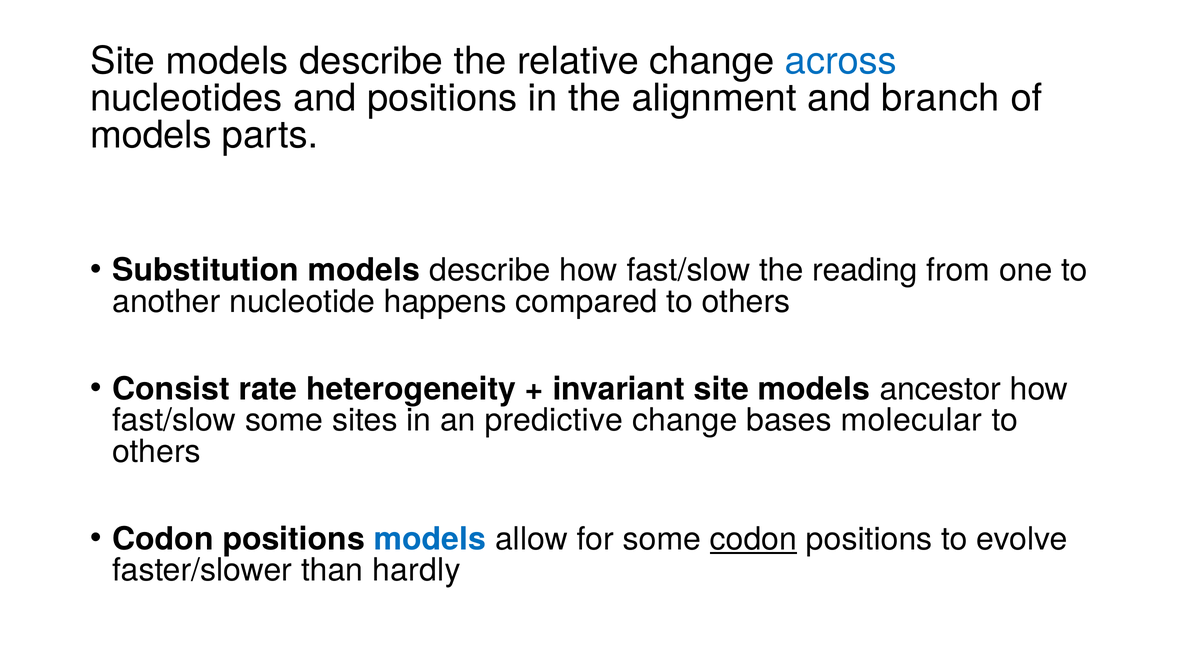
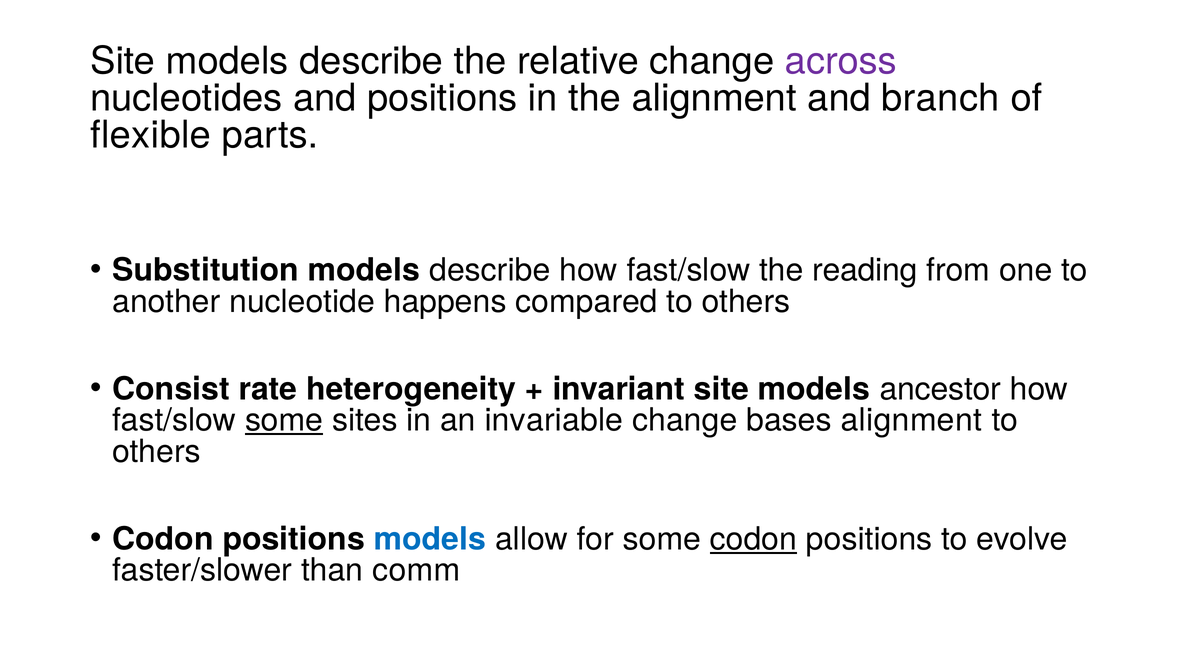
across colour: blue -> purple
models at (151, 135): models -> flexible
some at (284, 420) underline: none -> present
predictive: predictive -> invariable
bases molecular: molecular -> alignment
hardly: hardly -> comm
